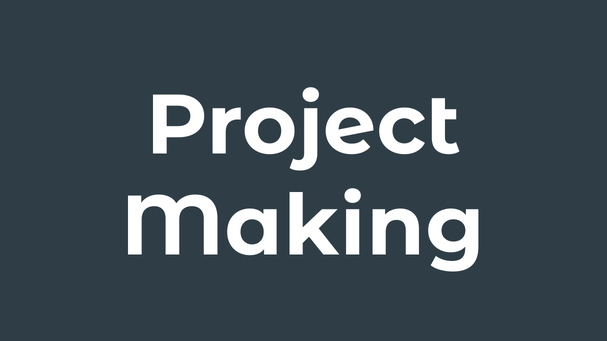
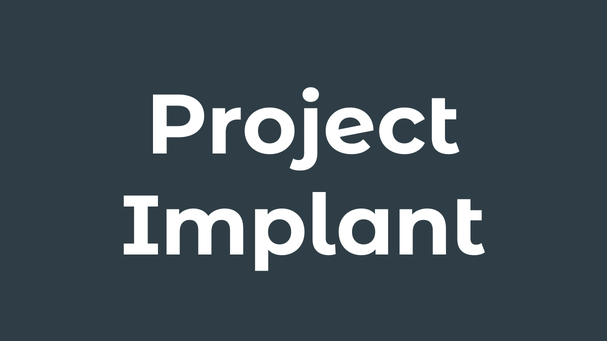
Making: Making -> Implant
